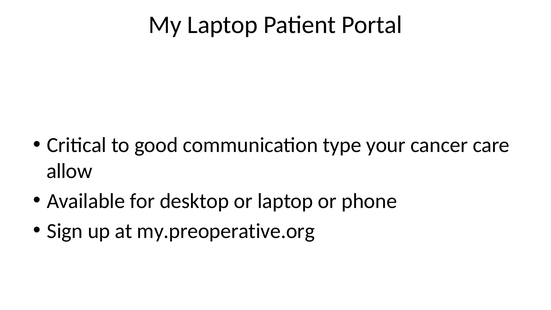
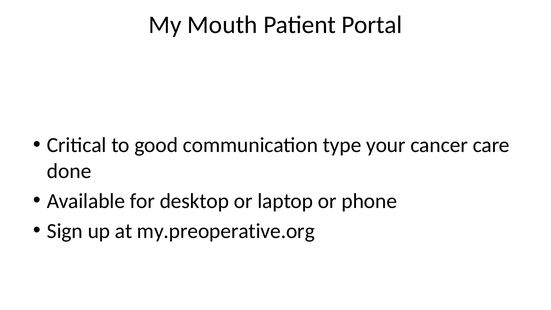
My Laptop: Laptop -> Mouth
allow: allow -> done
